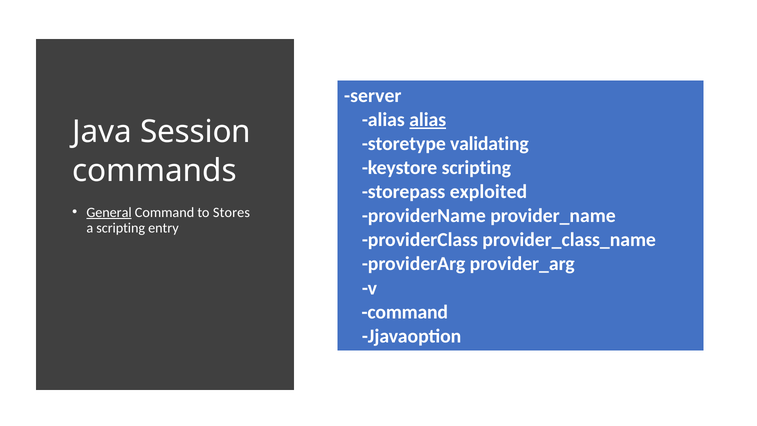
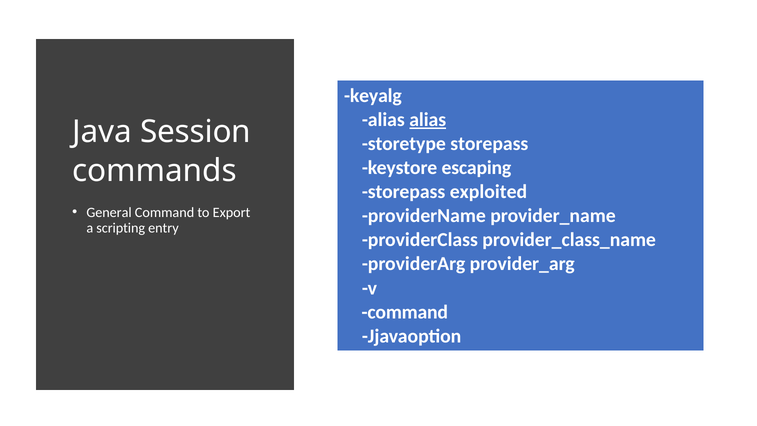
server: server -> keyalg
storetype validating: validating -> storepass
keystore scripting: scripting -> escaping
General underline: present -> none
Stores: Stores -> Export
